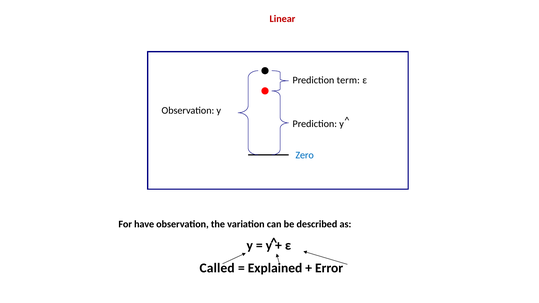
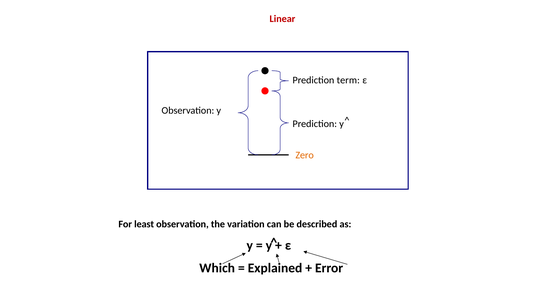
Zero colour: blue -> orange
have: have -> least
Called: Called -> Which
